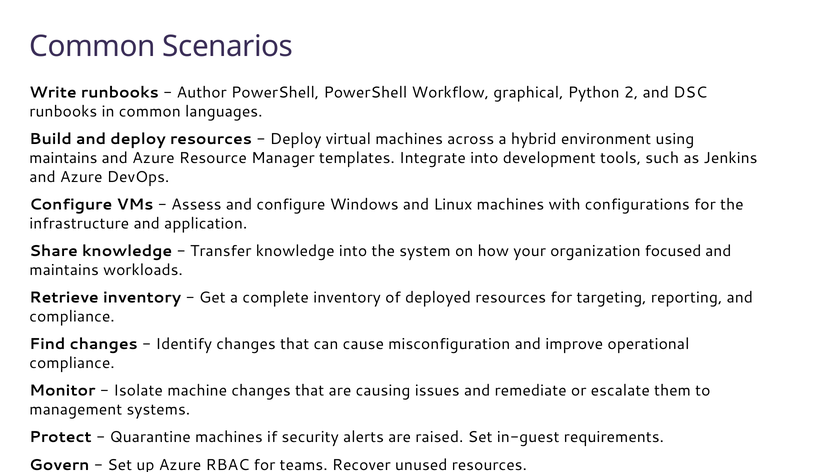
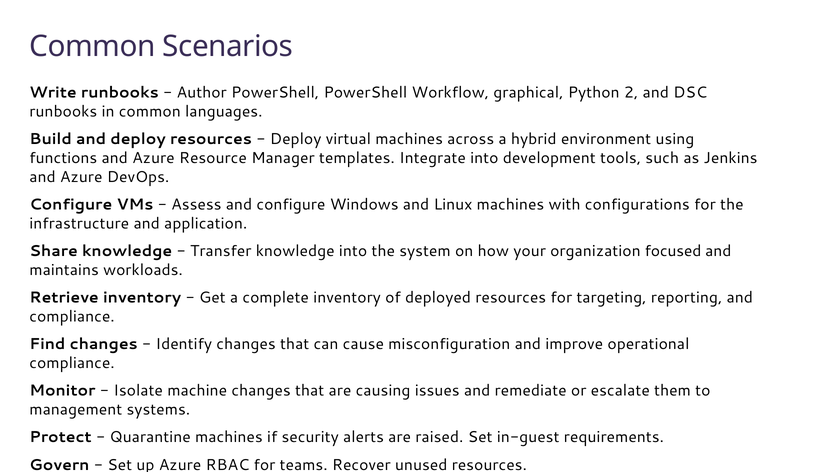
maintains at (63, 158): maintains -> functions
